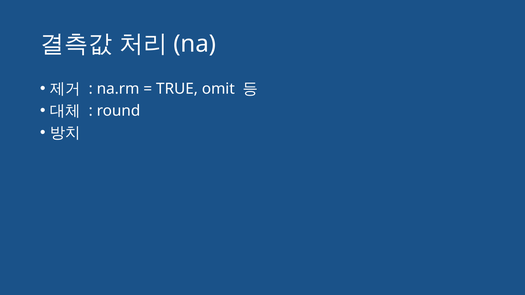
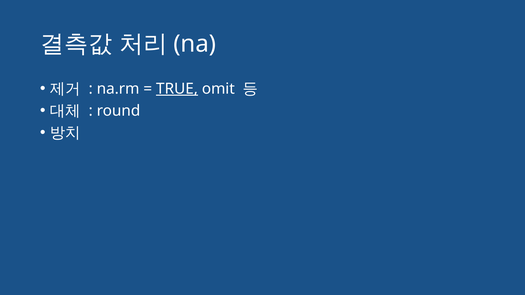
TRUE underline: none -> present
